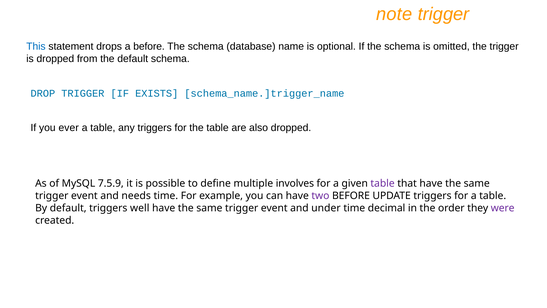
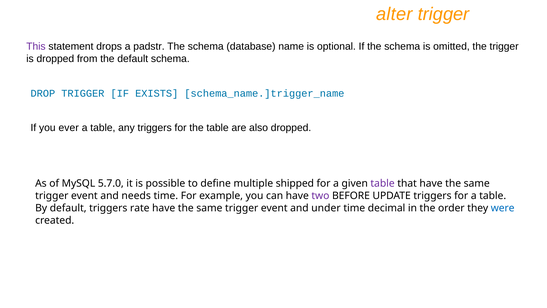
note: note -> alter
This colour: blue -> purple
a before: before -> padstr
7.5.9: 7.5.9 -> 5.7.0
involves: involves -> shipped
well: well -> rate
were colour: purple -> blue
